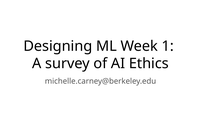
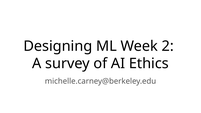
1: 1 -> 2
